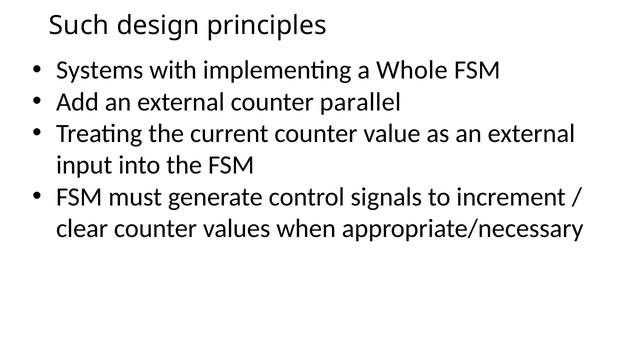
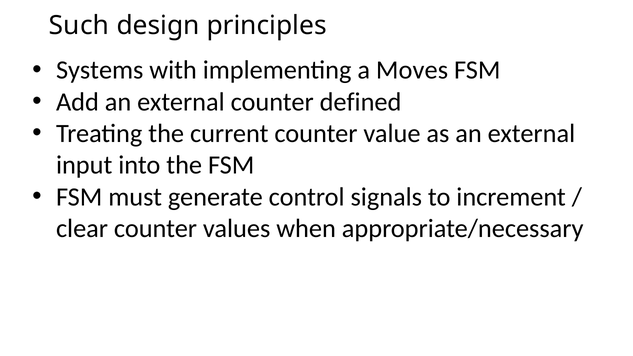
Whole: Whole -> Moves
parallel: parallel -> defined
